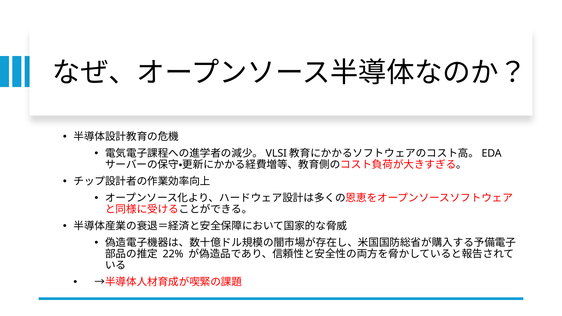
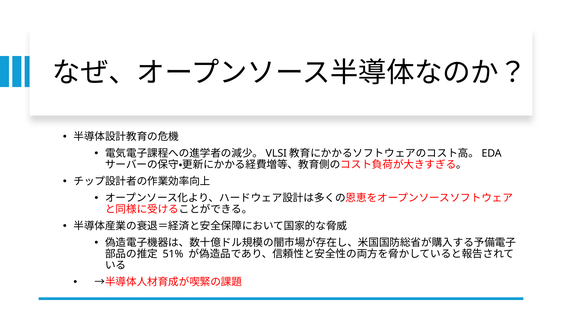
22%: 22% -> 51%
